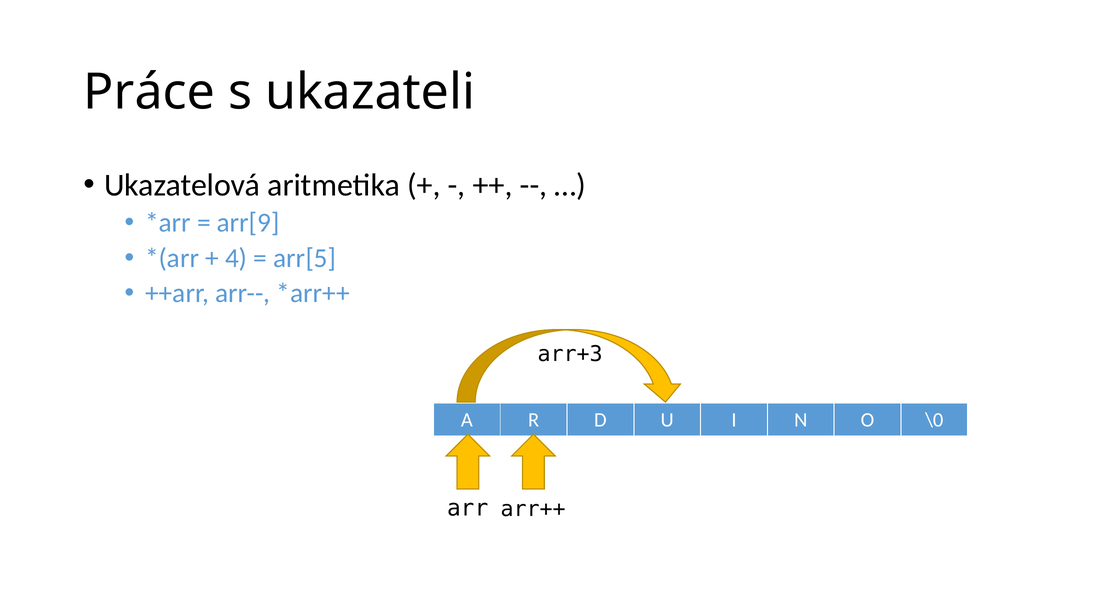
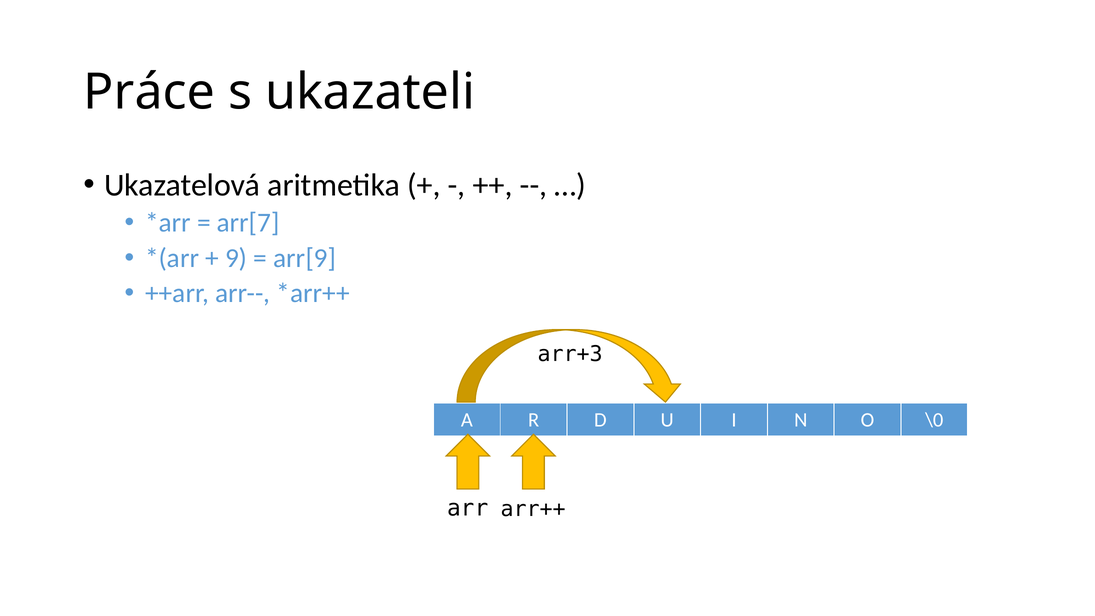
arr[9: arr[9 -> arr[7
4: 4 -> 9
arr[5: arr[5 -> arr[9
